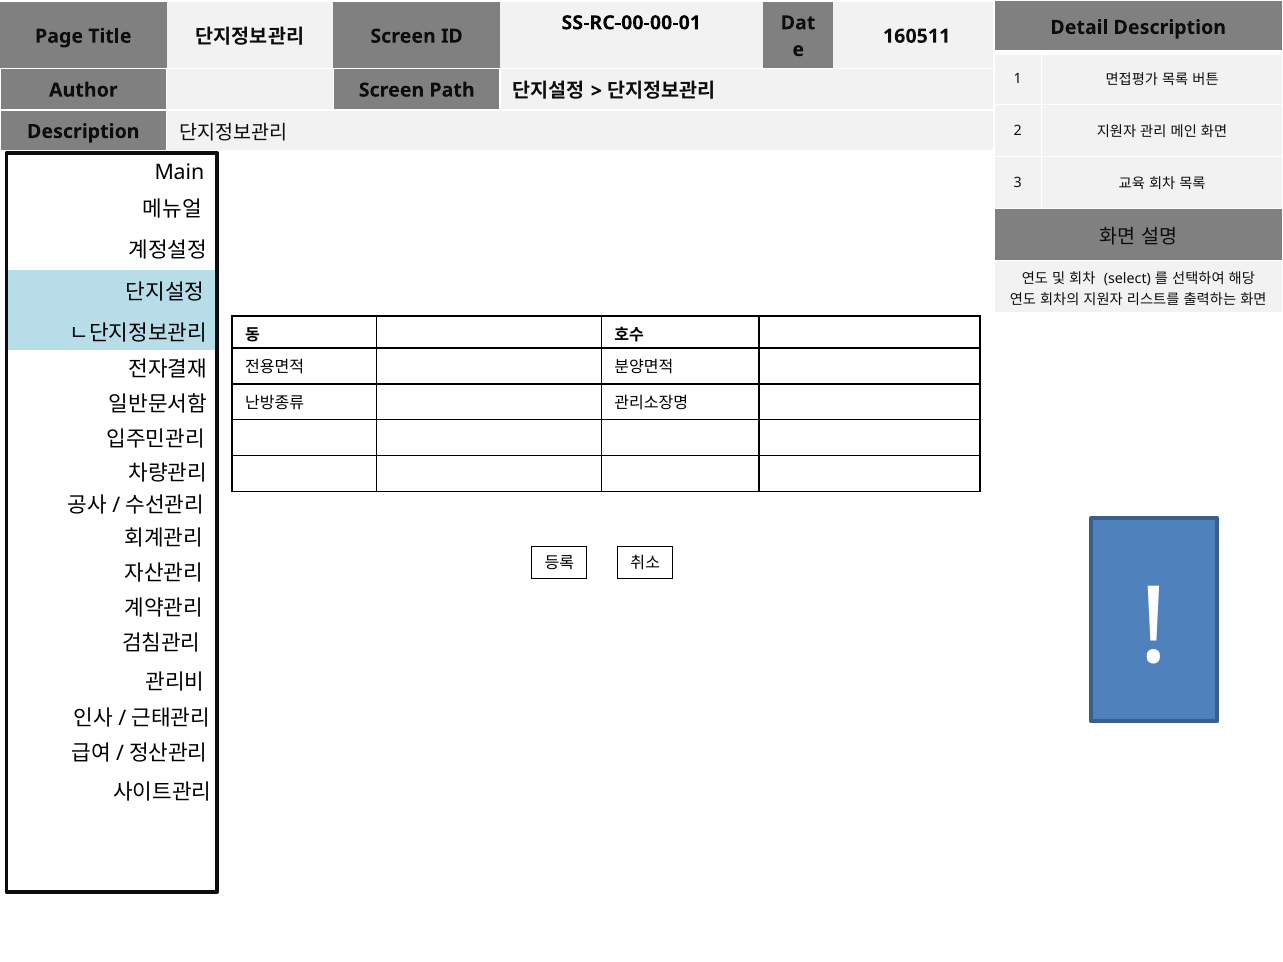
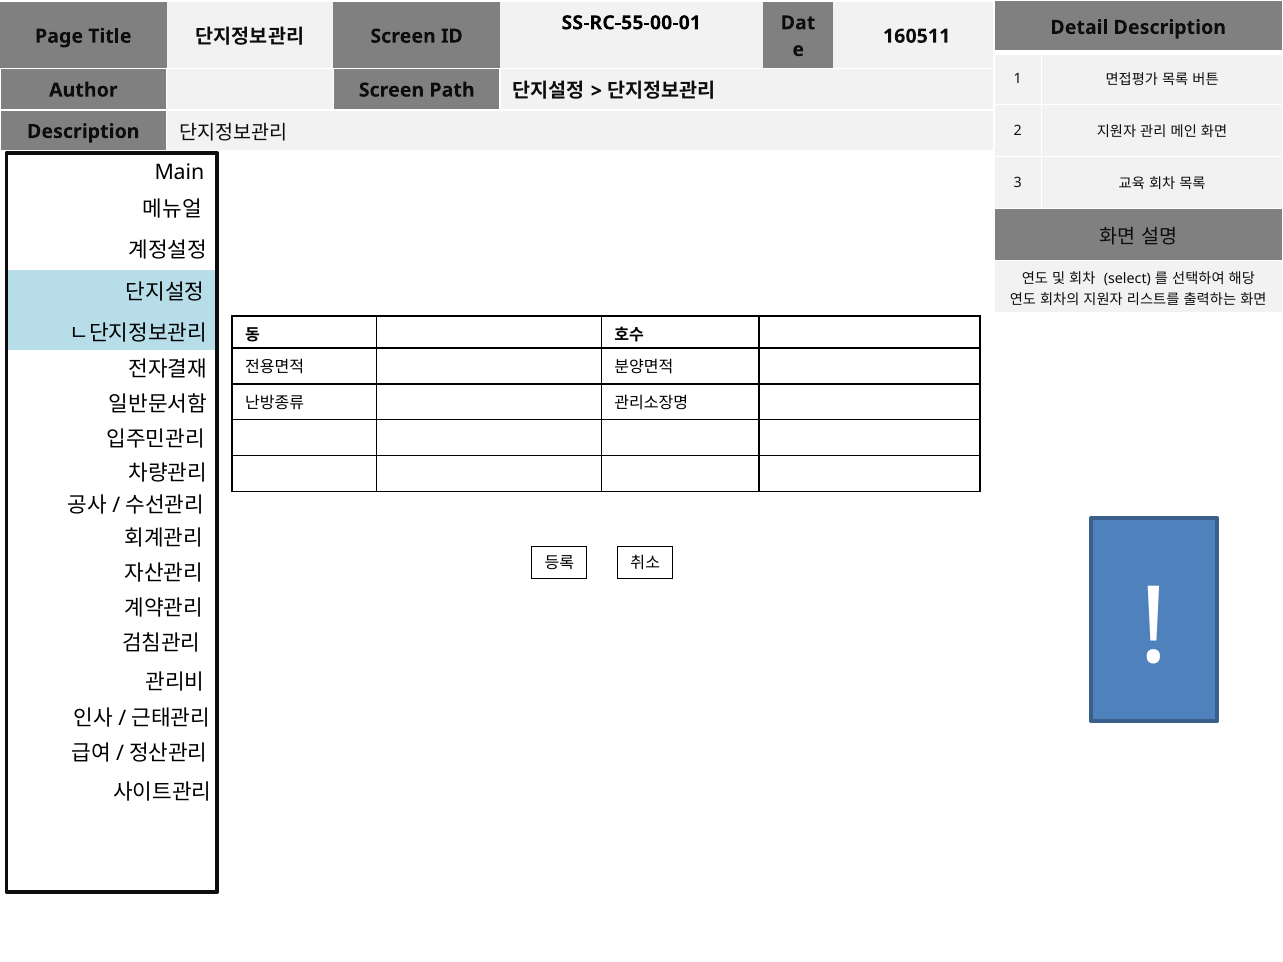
SS-RC-00-00-01: SS-RC-00-00-01 -> SS-RC-55-00-01
